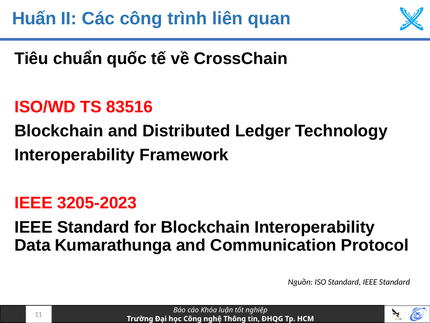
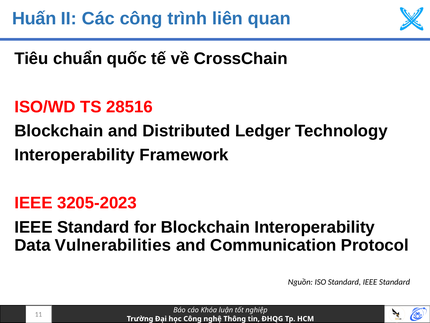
83516: 83516 -> 28516
Kumarathunga: Kumarathunga -> Vulnerabilities
